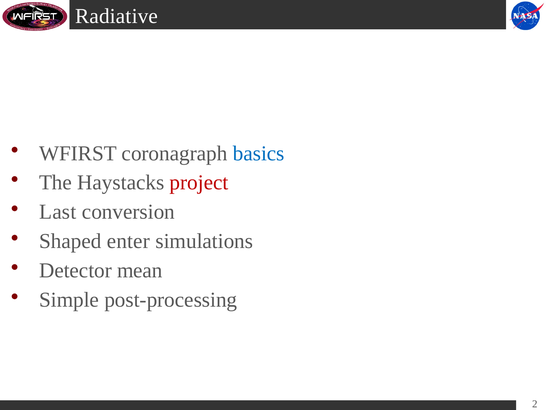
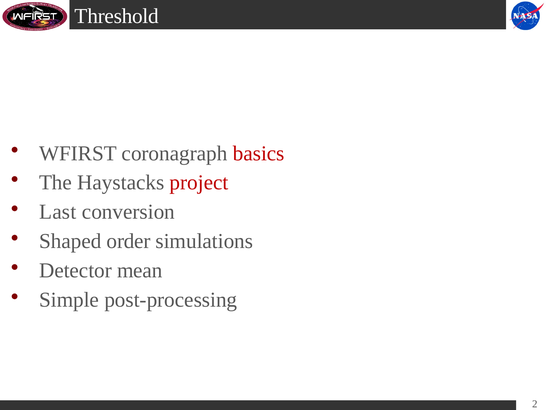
Radiative: Radiative -> Threshold
basics colour: blue -> red
enter: enter -> order
